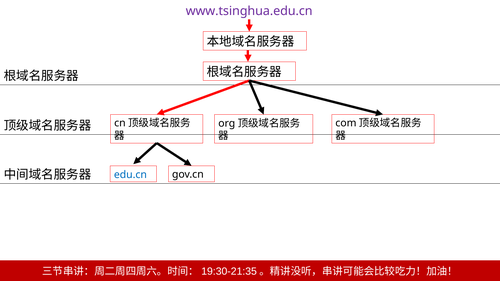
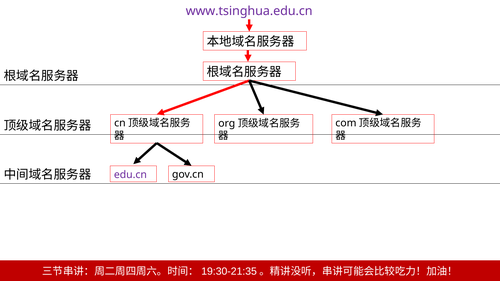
edu.cn colour: blue -> purple
